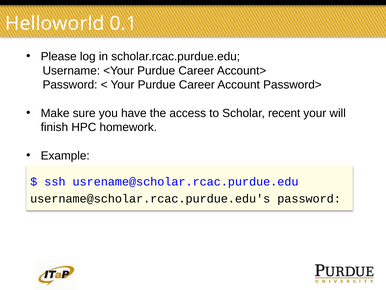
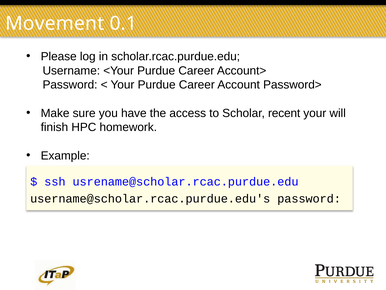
Helloworld: Helloworld -> Movement
